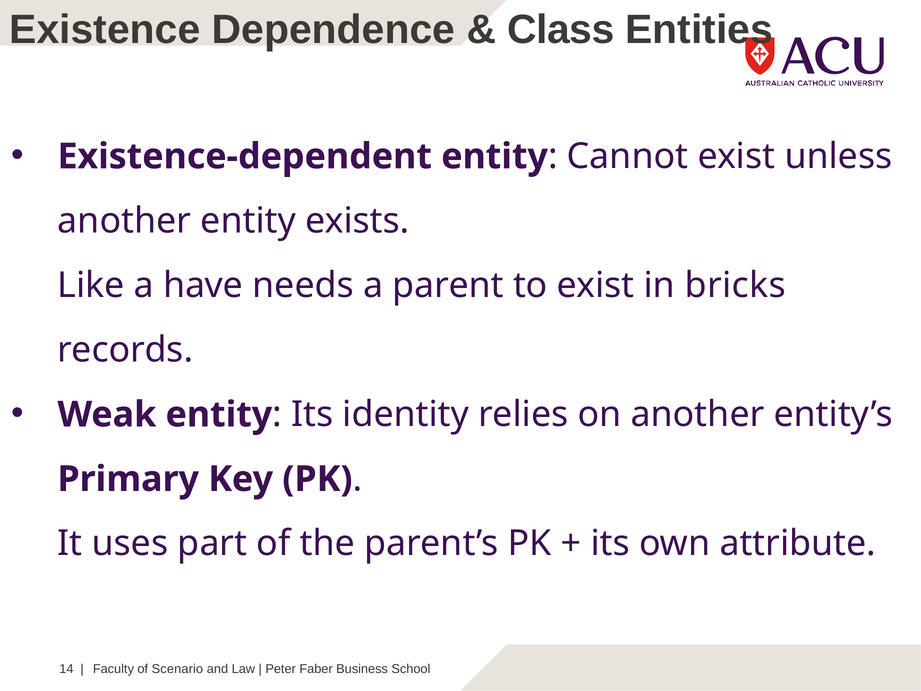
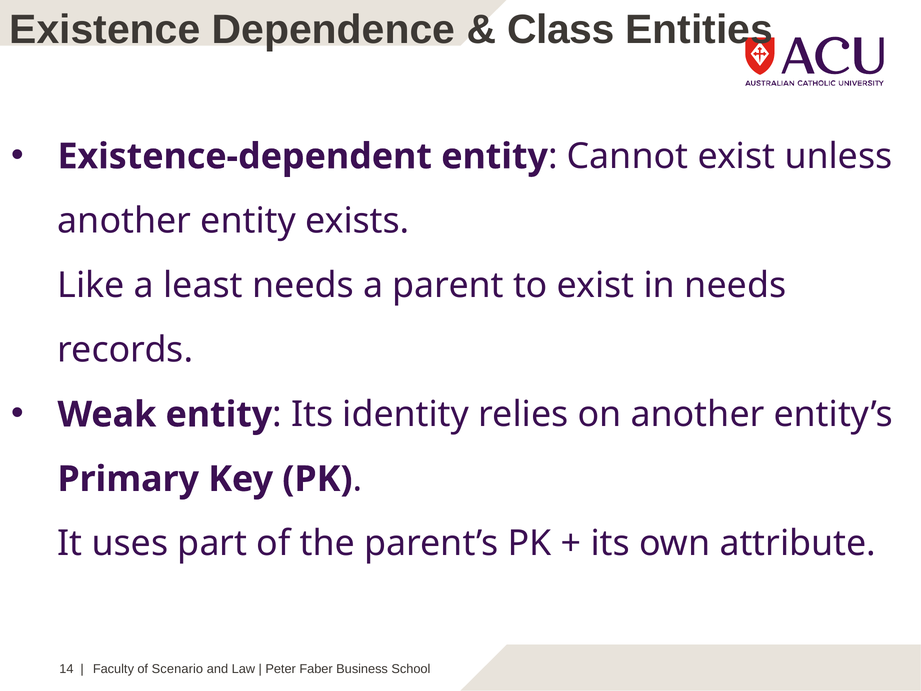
have: have -> least
in bricks: bricks -> needs
